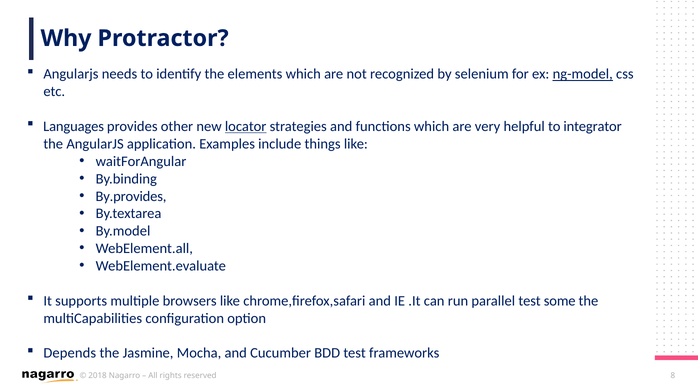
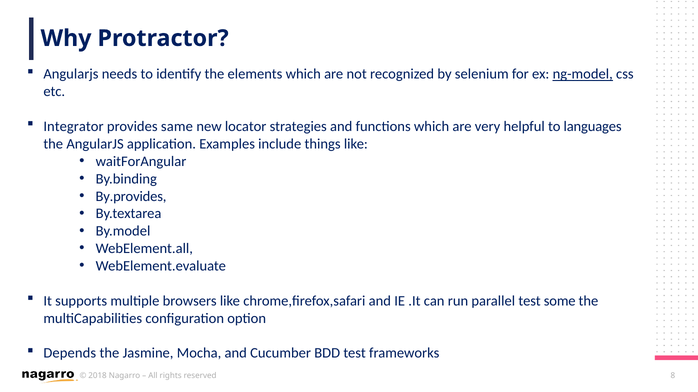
Languages: Languages -> Integrator
other: other -> same
locator underline: present -> none
integrator: integrator -> languages
